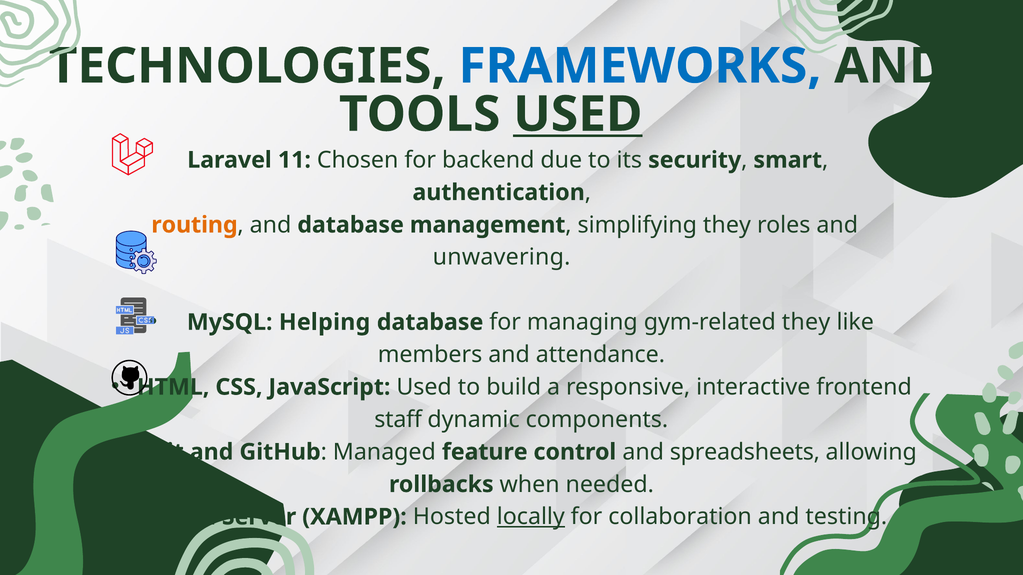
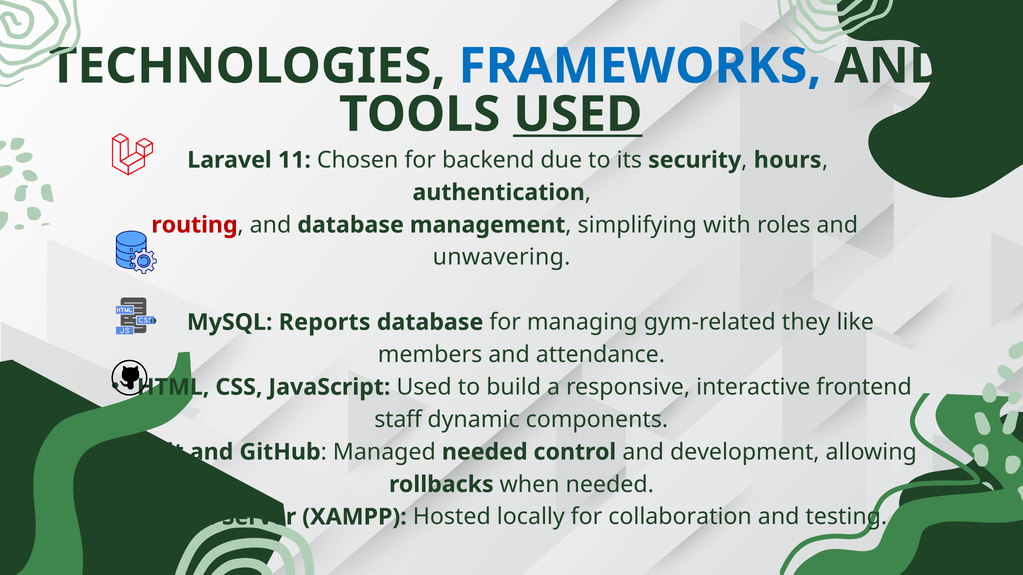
smart: smart -> hours
routing colour: orange -> red
simplifying they: they -> with
Helping: Helping -> Reports
Managed feature: feature -> needed
spreadsheets: spreadsheets -> development
locally underline: present -> none
